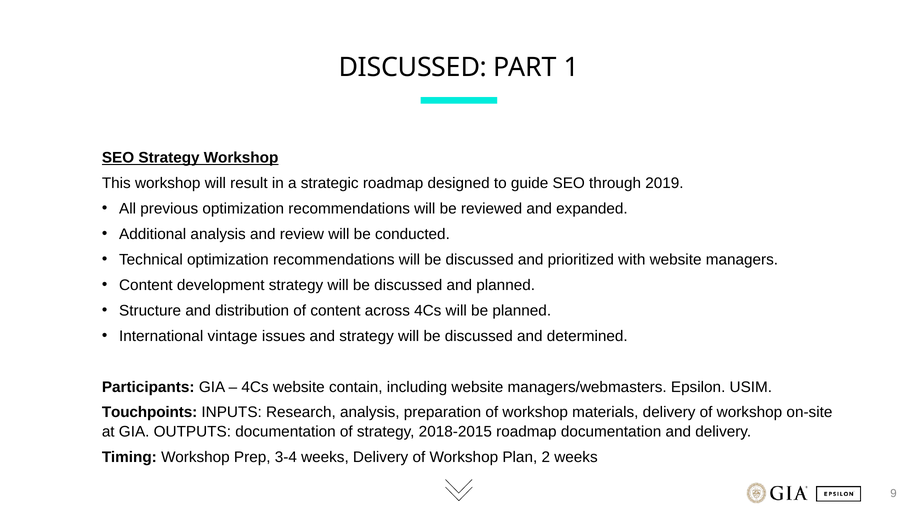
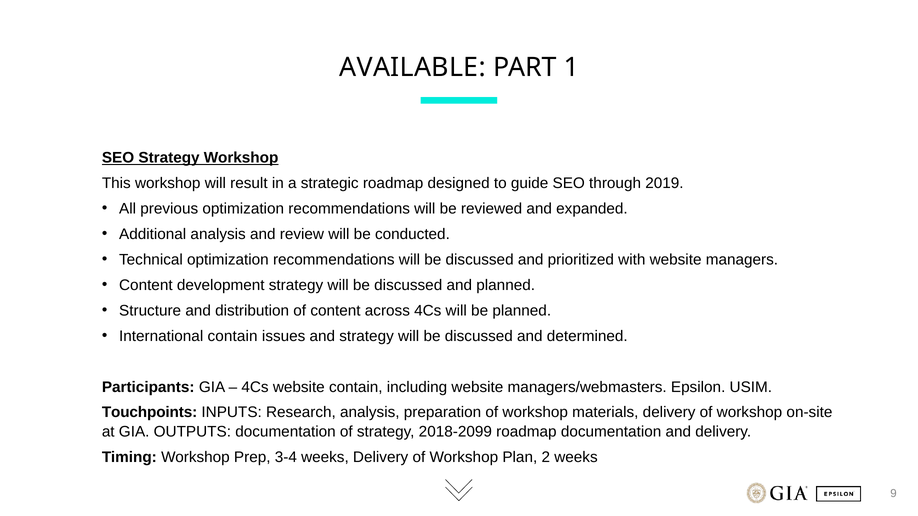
DISCUSSED at (413, 67): DISCUSSED -> AVAILABLE
International vintage: vintage -> contain
2018-2015: 2018-2015 -> 2018-2099
